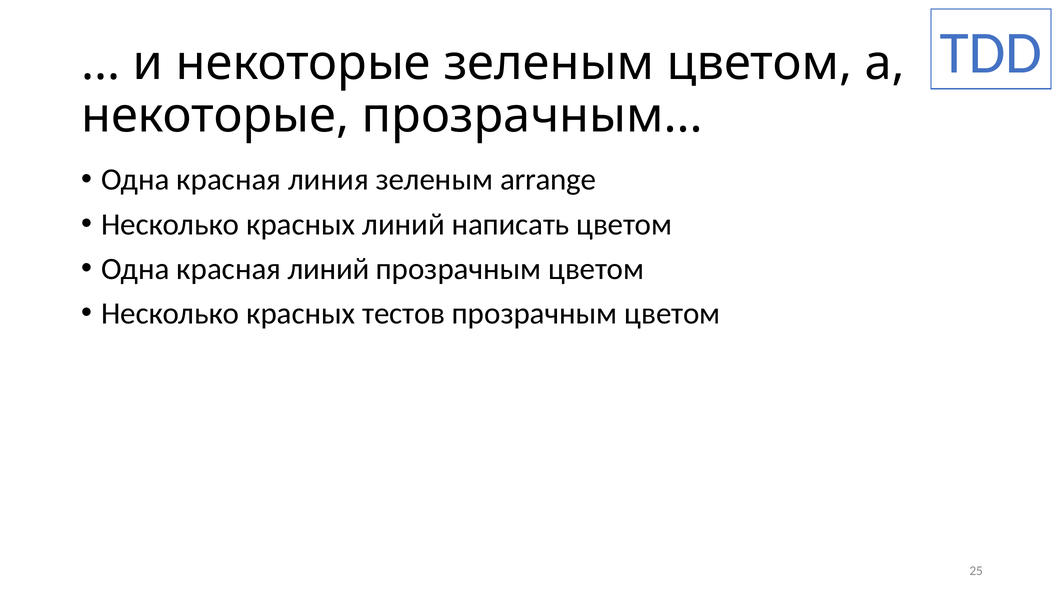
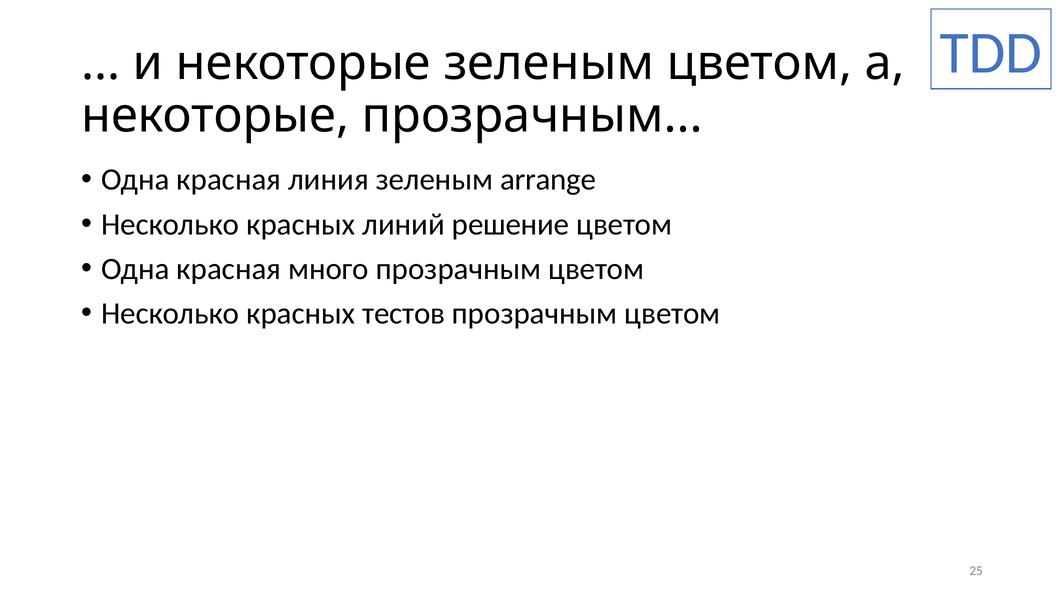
написать: написать -> решение
красная линий: линий -> много
